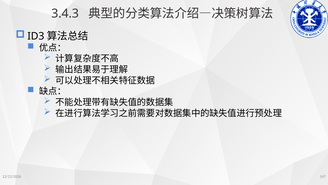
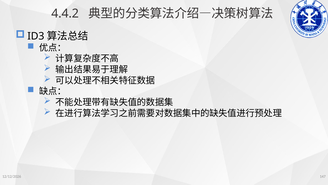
3.4.3: 3.4.3 -> 4.4.2
